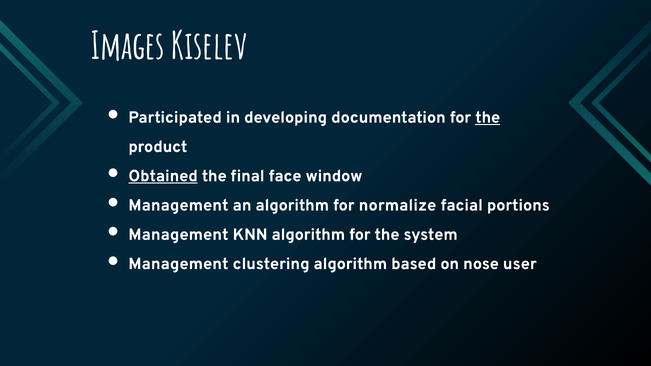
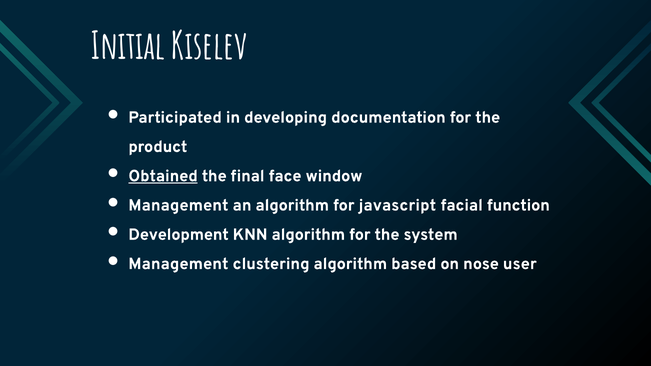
Images: Images -> Initial
the at (488, 117) underline: present -> none
normalize: normalize -> javascript
portions: portions -> function
Management at (178, 235): Management -> Development
